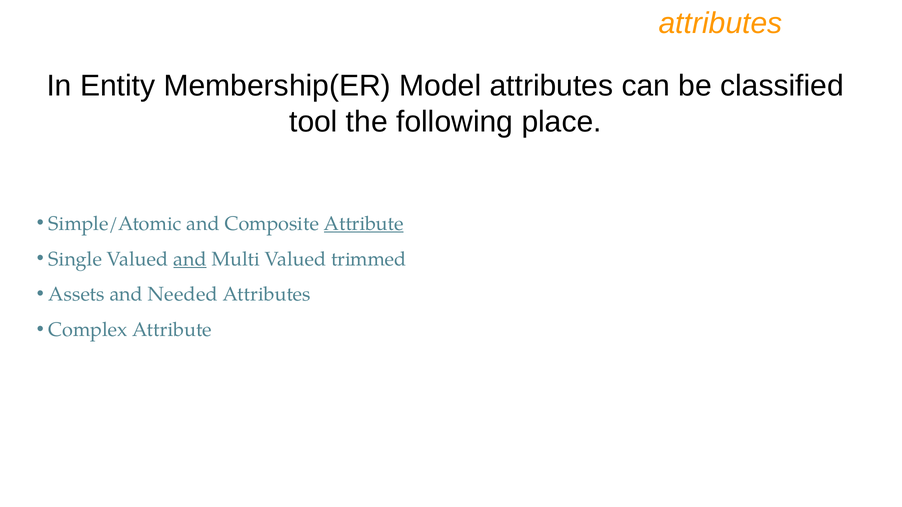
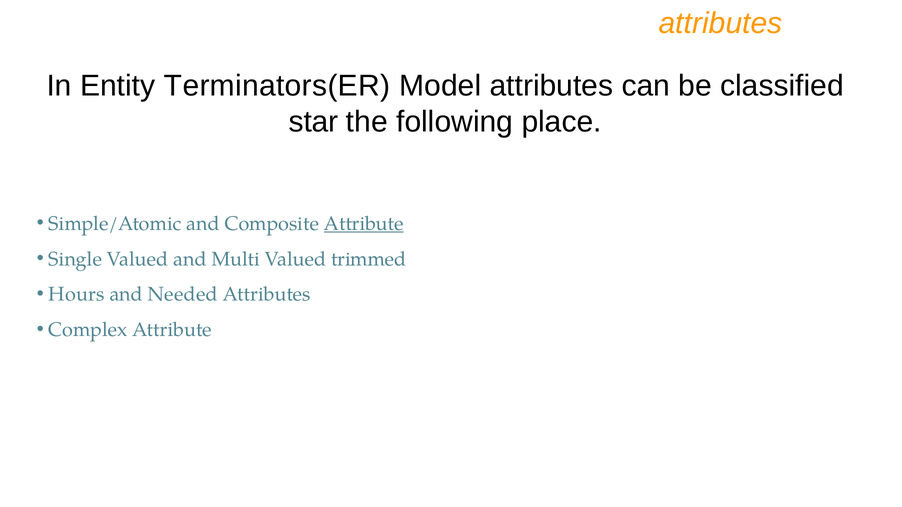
Membership(ER: Membership(ER -> Terminators(ER
tool: tool -> star
and at (190, 259) underline: present -> none
Assets: Assets -> Hours
